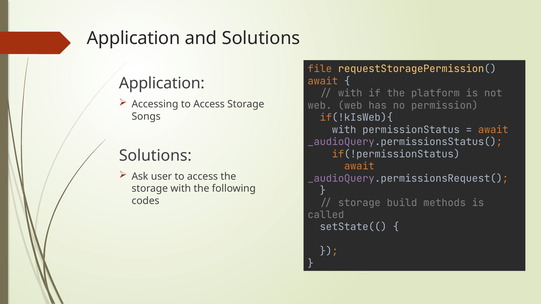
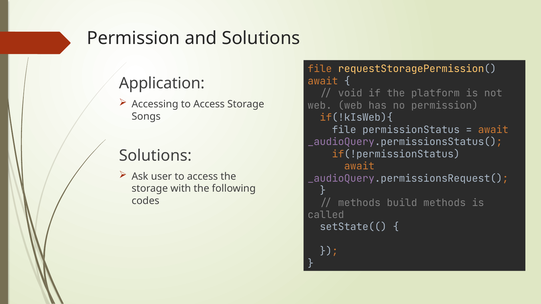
Application at (134, 38): Application -> Permission
with at (350, 93): with -> void
with at (344, 130): with -> file
storage at (359, 203): storage -> methods
